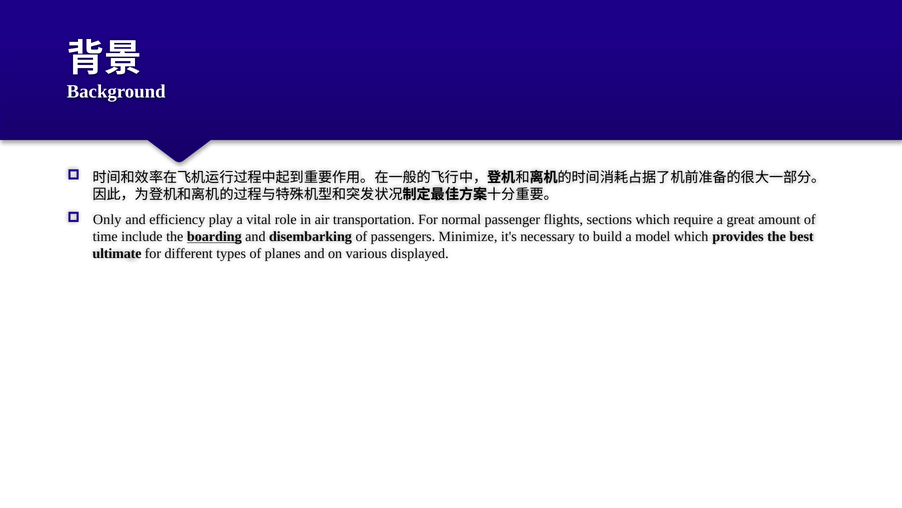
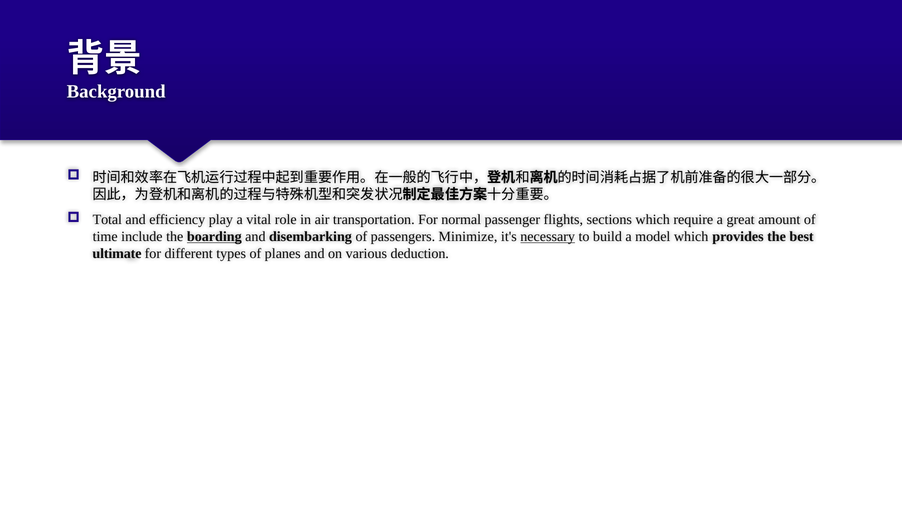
Only: Only -> Total
necessary underline: none -> present
displayed: displayed -> deduction
